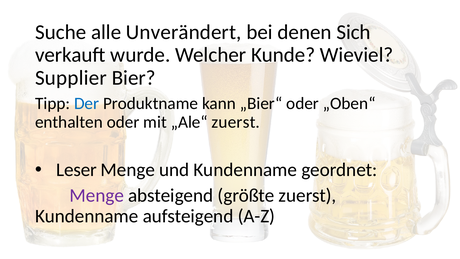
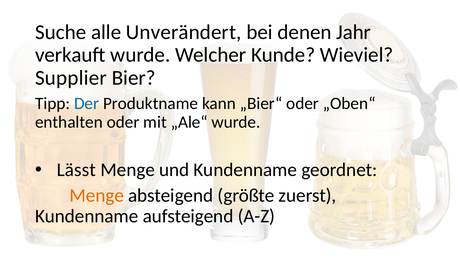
Sich: Sich -> Jahr
„Ale“ zuerst: zuerst -> wurde
Leser: Leser -> Lässt
Menge at (97, 195) colour: purple -> orange
